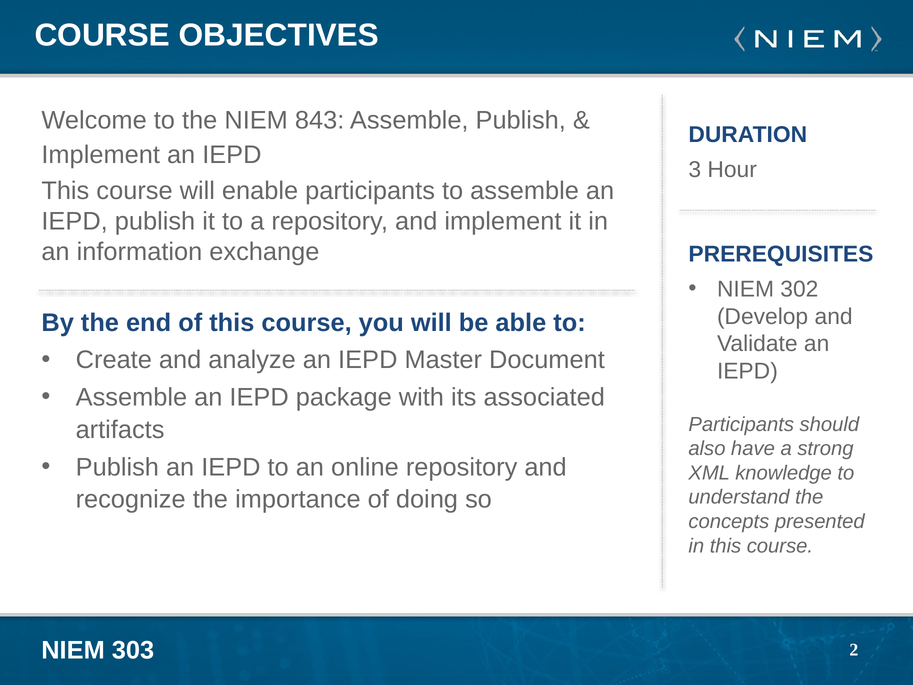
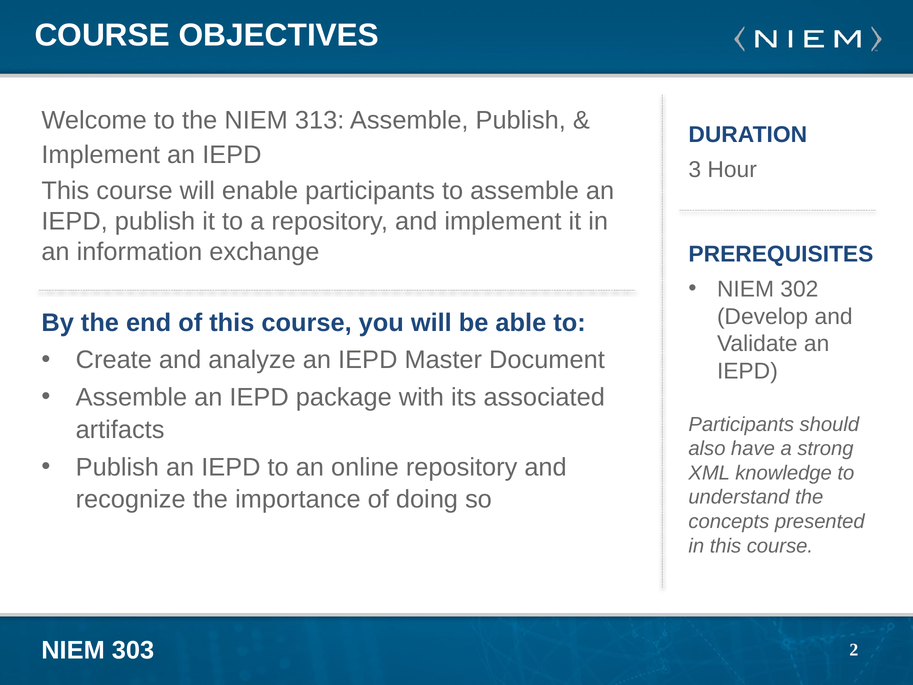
843: 843 -> 313
